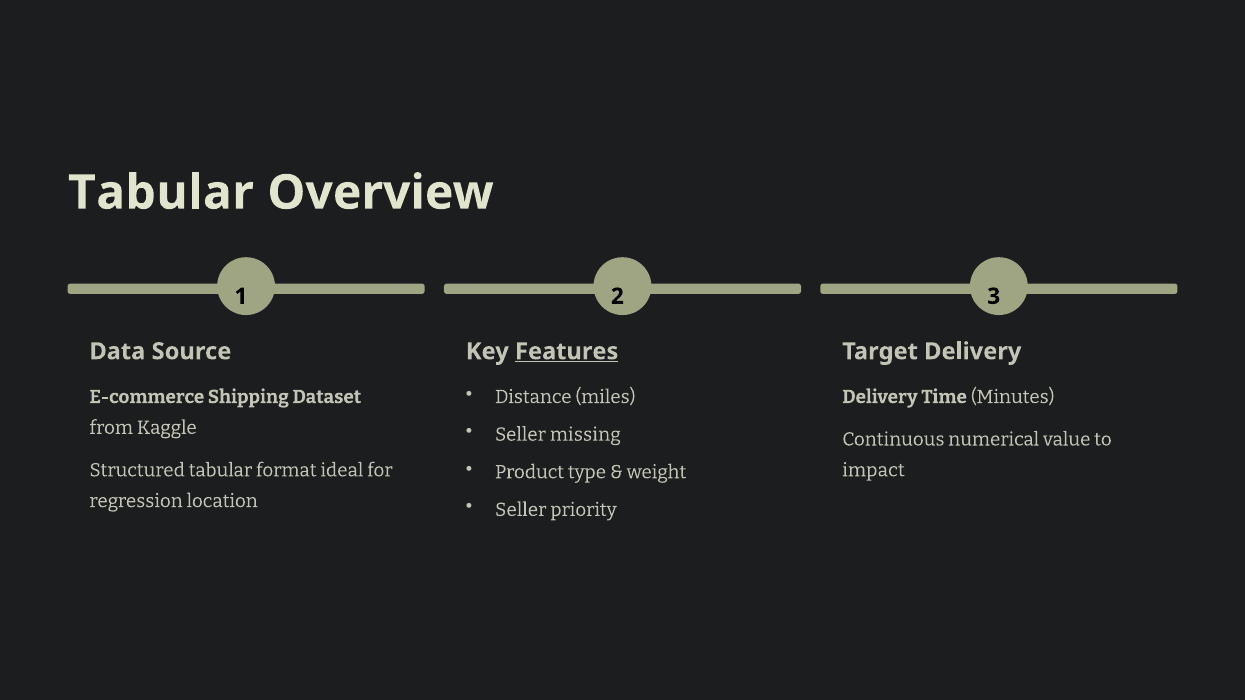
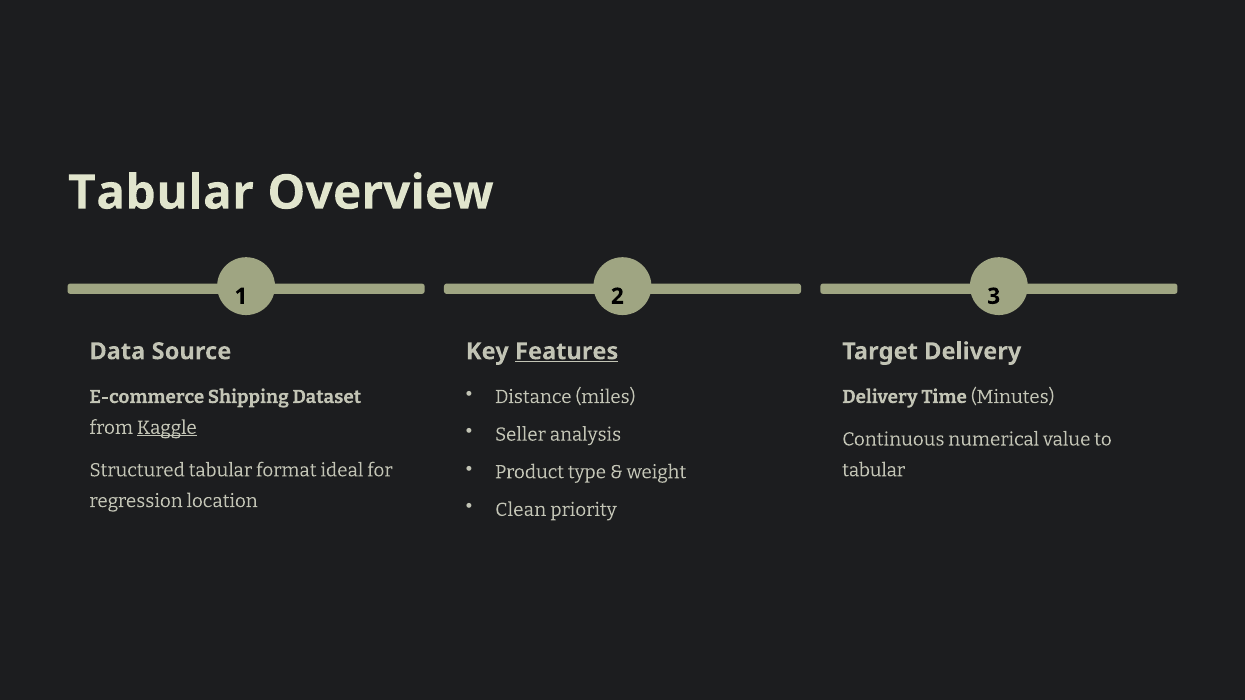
Kaggle underline: none -> present
missing: missing -> analysis
impact at (874, 470): impact -> tabular
Seller at (521, 510): Seller -> Clean
